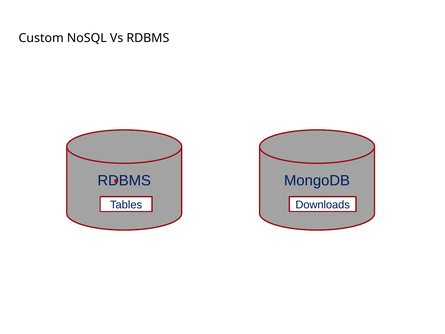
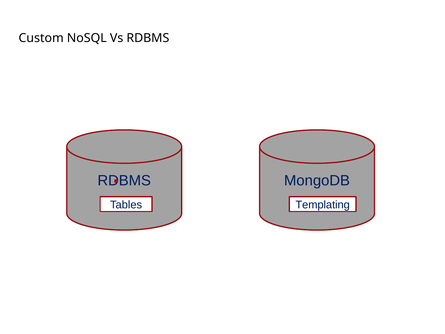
Downloads: Downloads -> Templating
